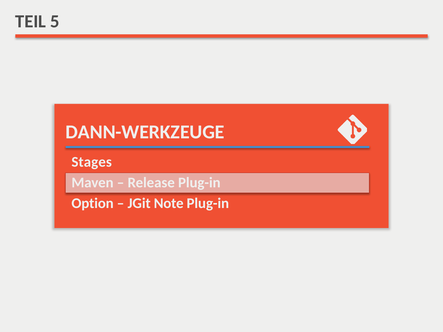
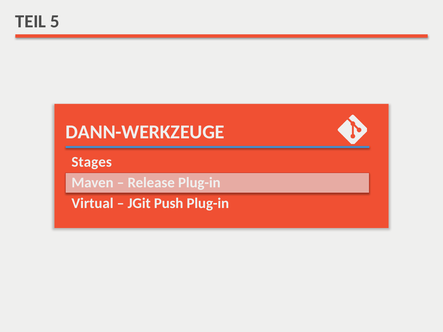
Option: Option -> Virtual
Note: Note -> Push
